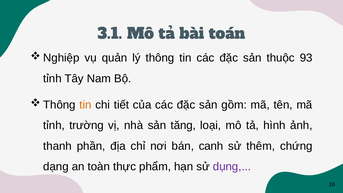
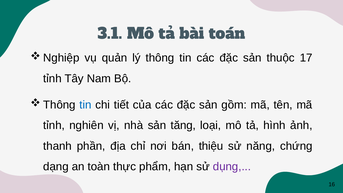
93: 93 -> 17
tin at (85, 105) colour: orange -> blue
trường: trường -> nghiên
canh: canh -> thiệu
thêm: thêm -> năng
